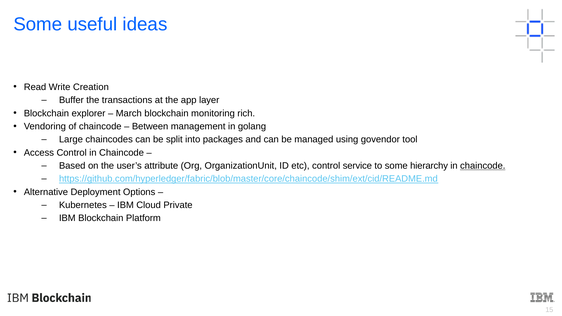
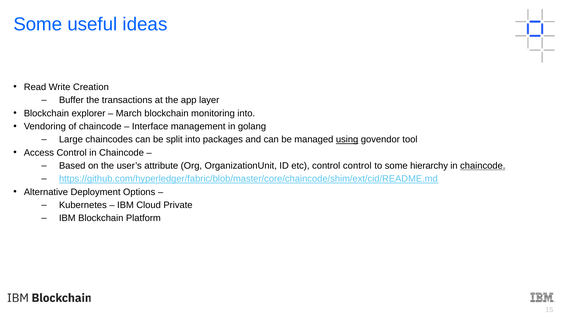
monitoring rich: rich -> into
Between: Between -> Interface
using underline: none -> present
control service: service -> control
